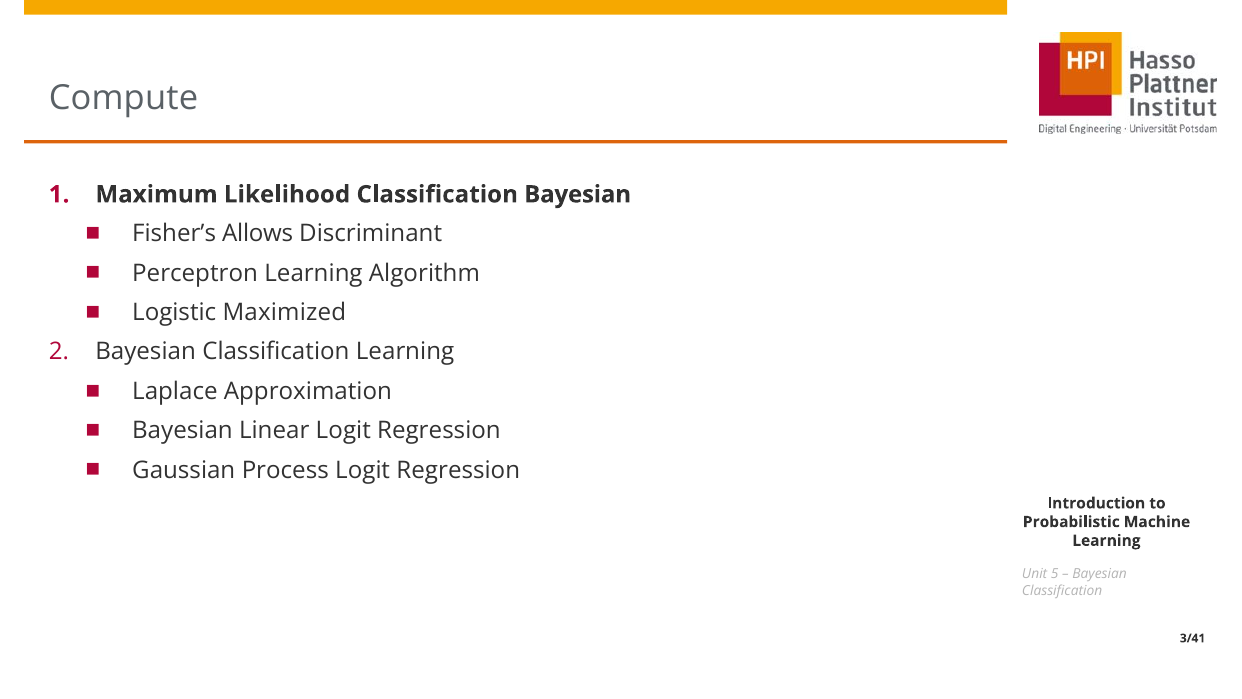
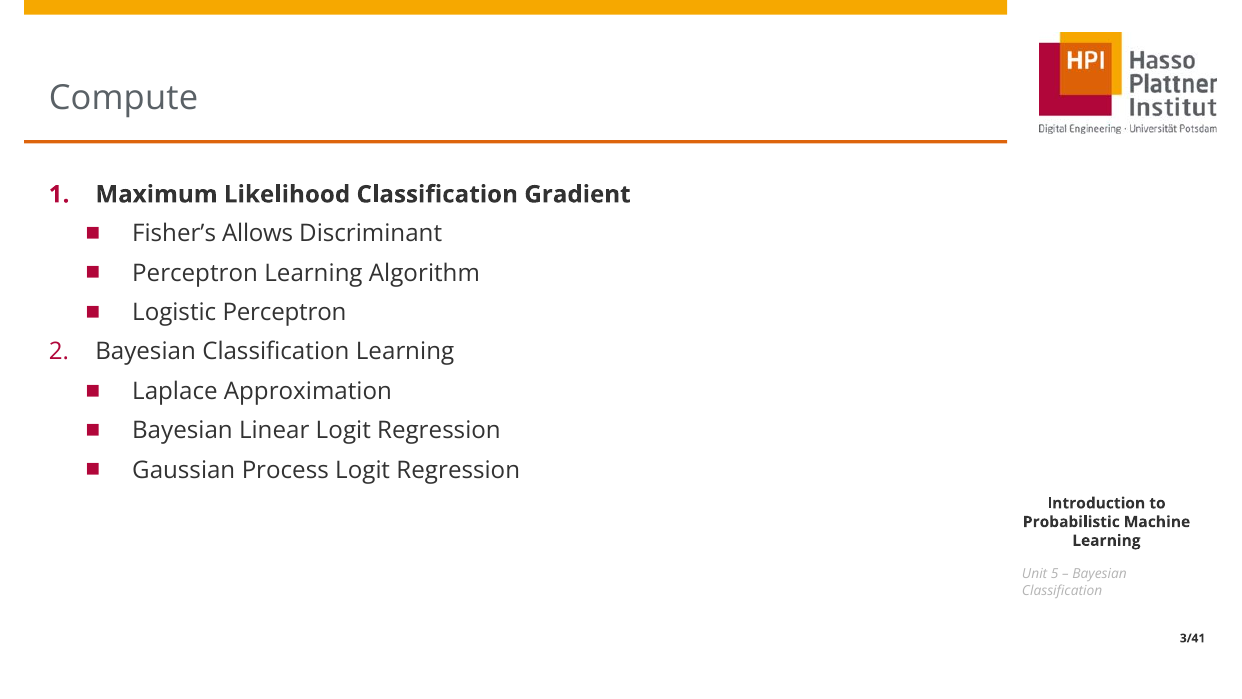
Classification Bayesian: Bayesian -> Gradient
Logistic Maximized: Maximized -> Perceptron
